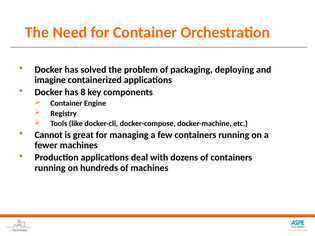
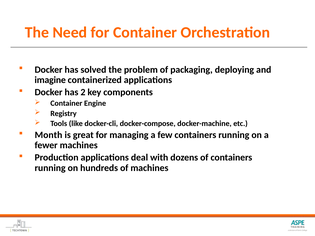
8: 8 -> 2
Cannot: Cannot -> Month
